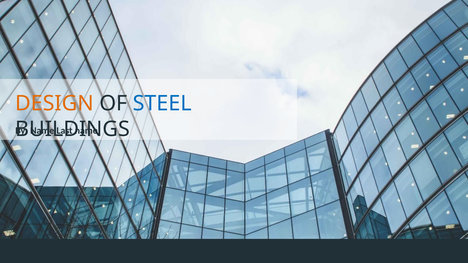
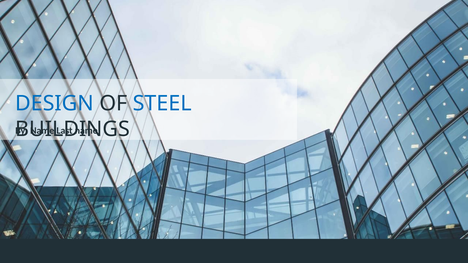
DESIGN colour: orange -> blue
